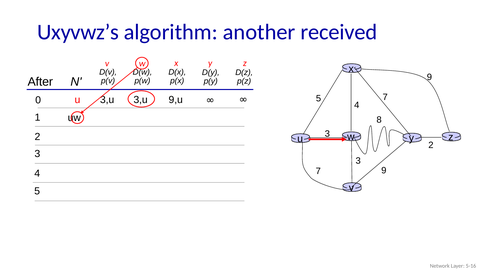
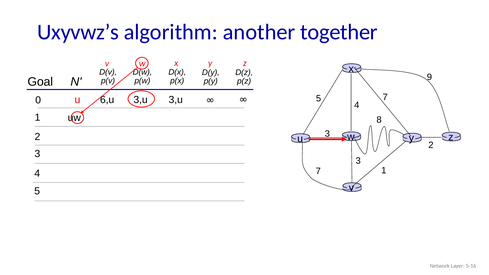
received: received -> together
After: After -> Goal
3,u at (107, 100): 3,u -> 6,u
3,u 9,u: 9,u -> 3,u
9 at (384, 170): 9 -> 1
